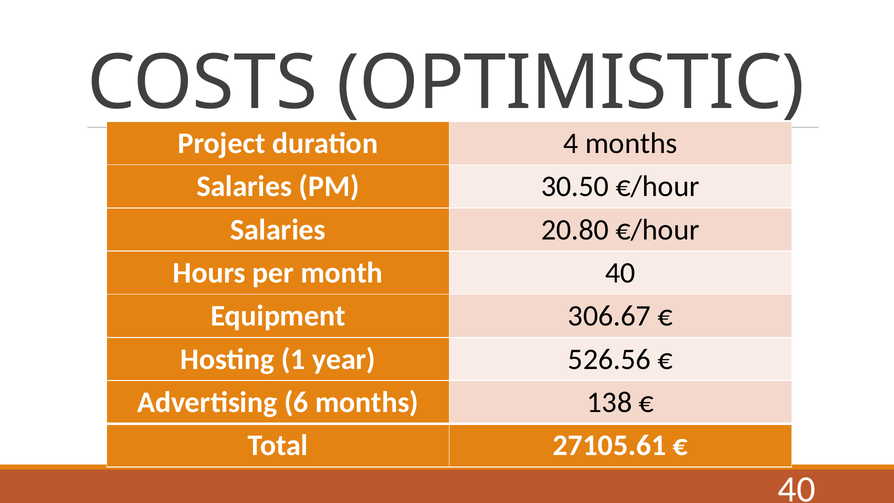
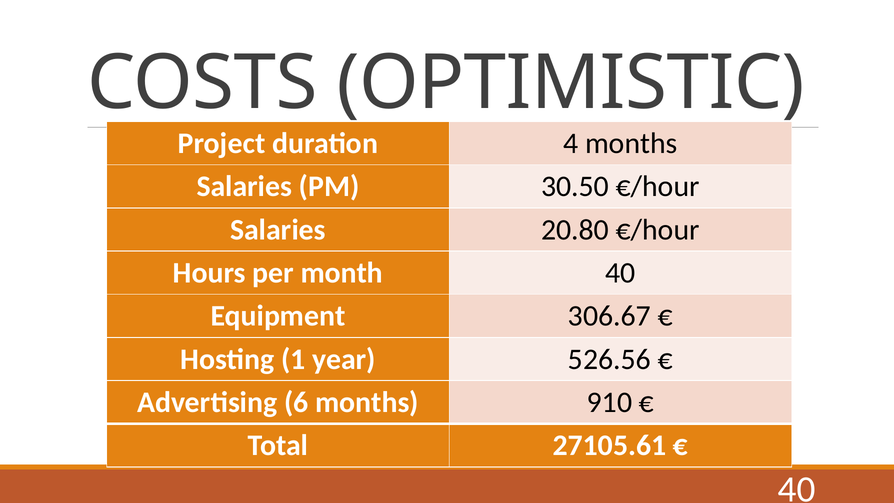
138: 138 -> 910
